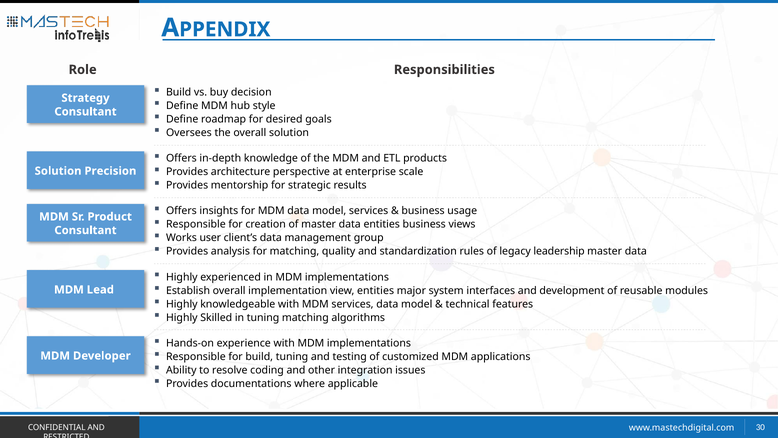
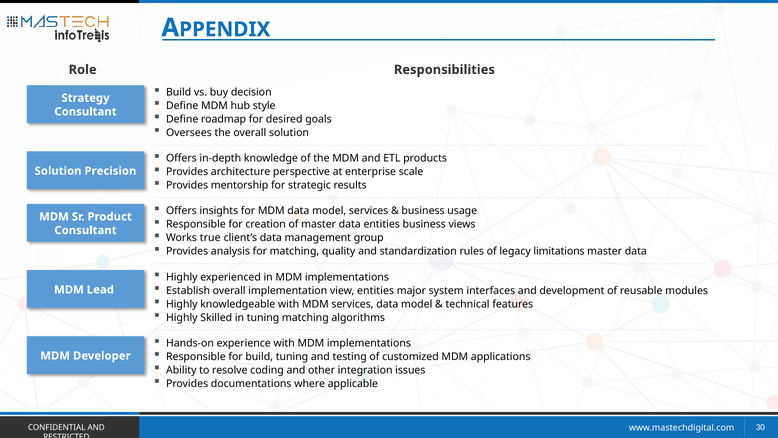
user: user -> true
leadership: leadership -> limitations
